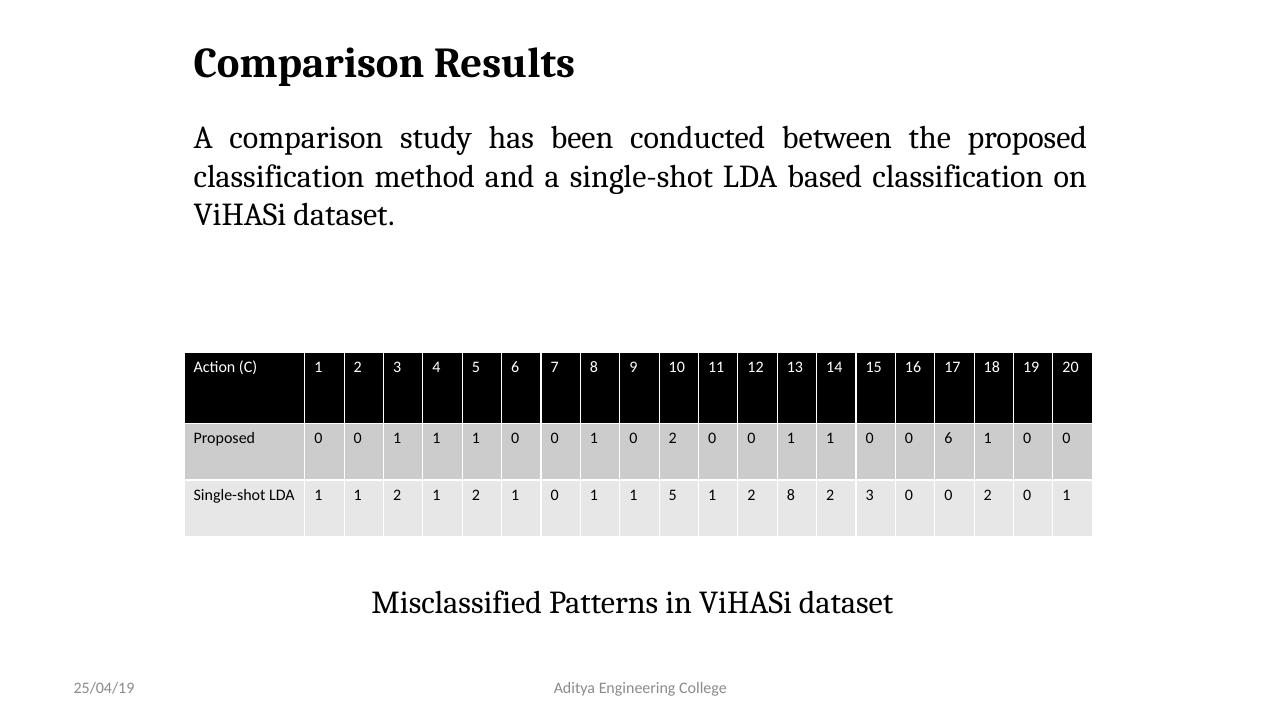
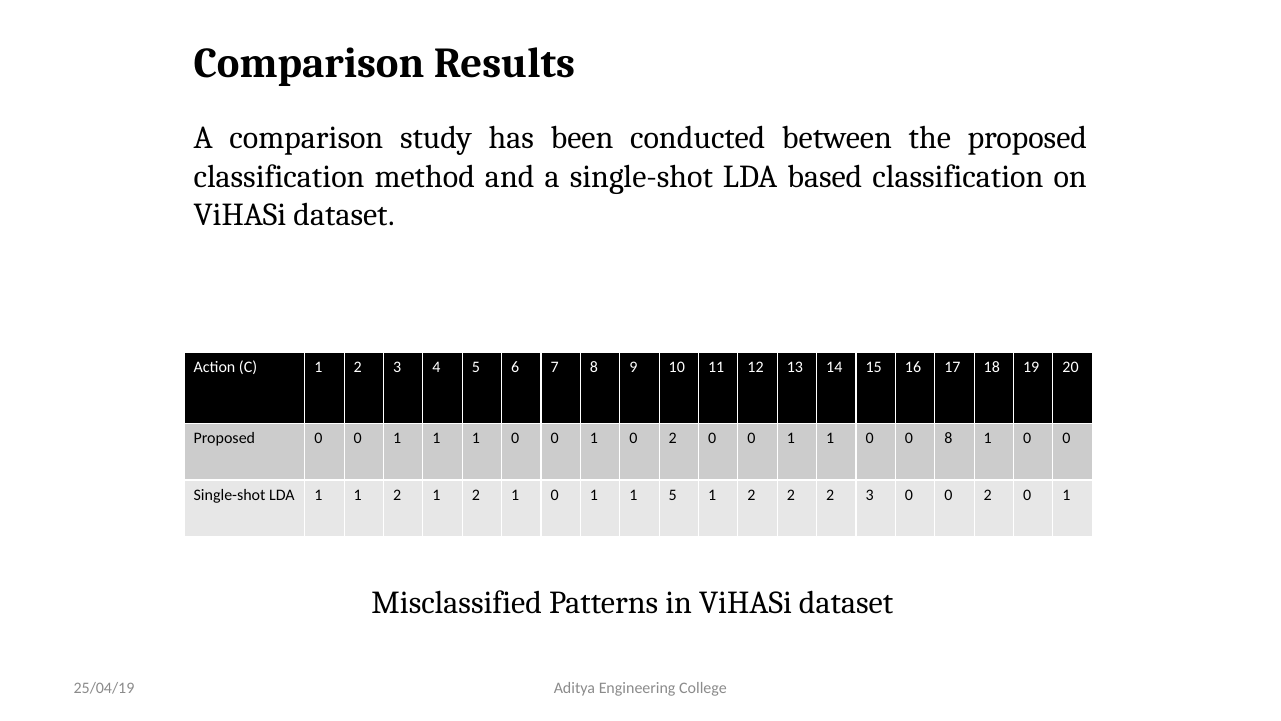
0 6: 6 -> 8
1 2 8: 8 -> 2
